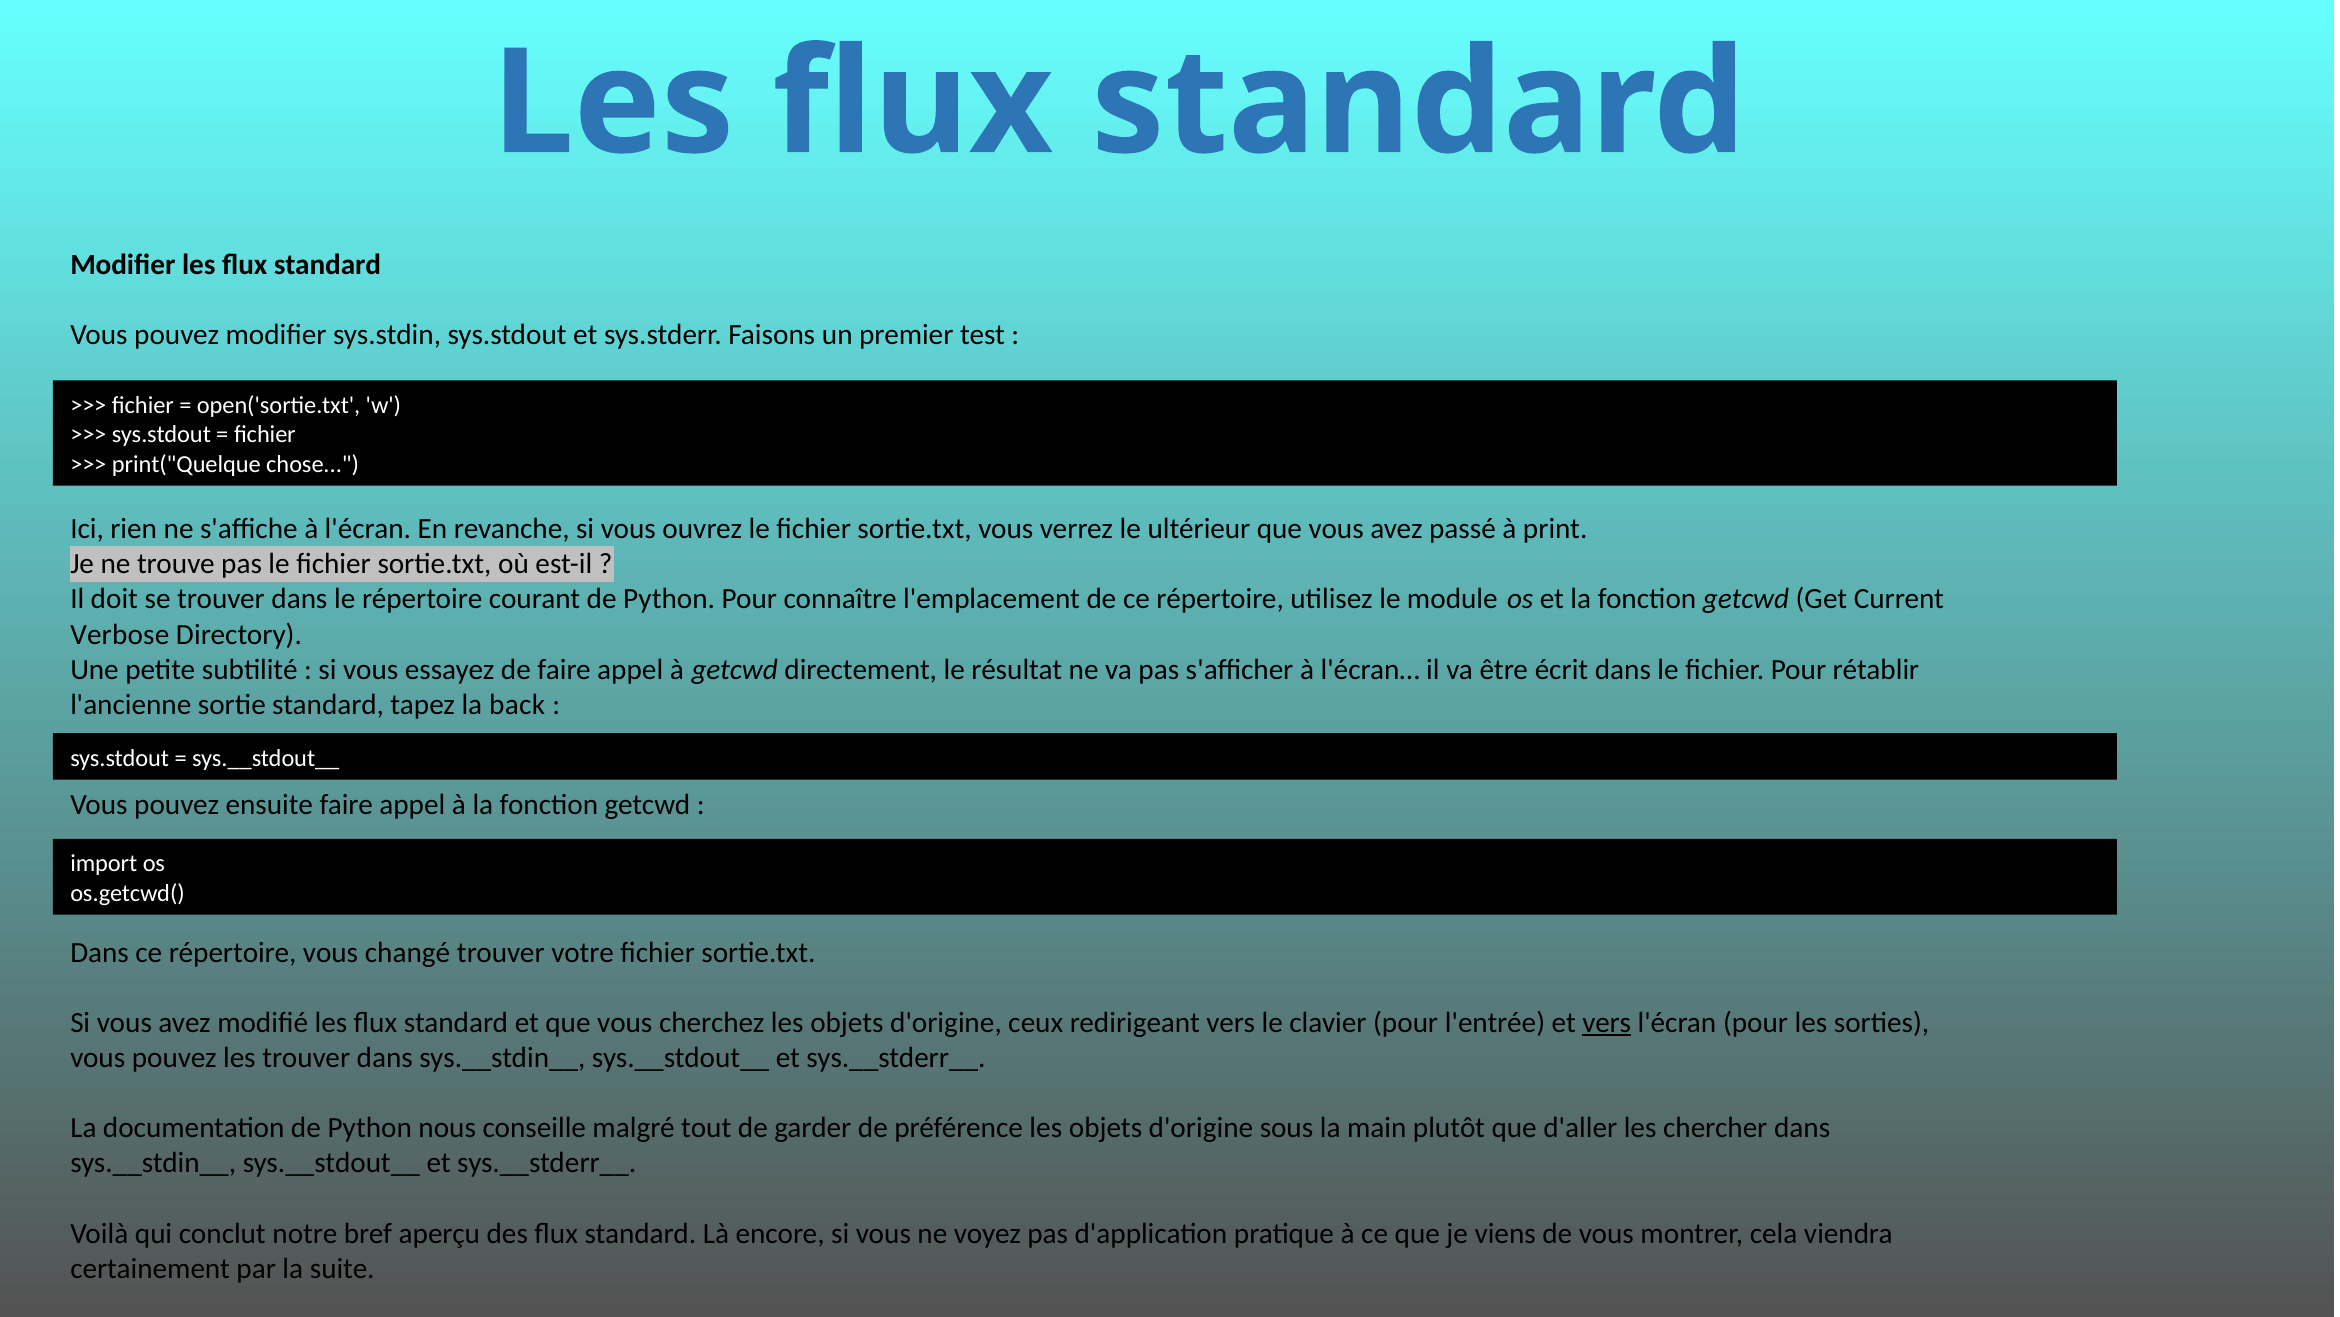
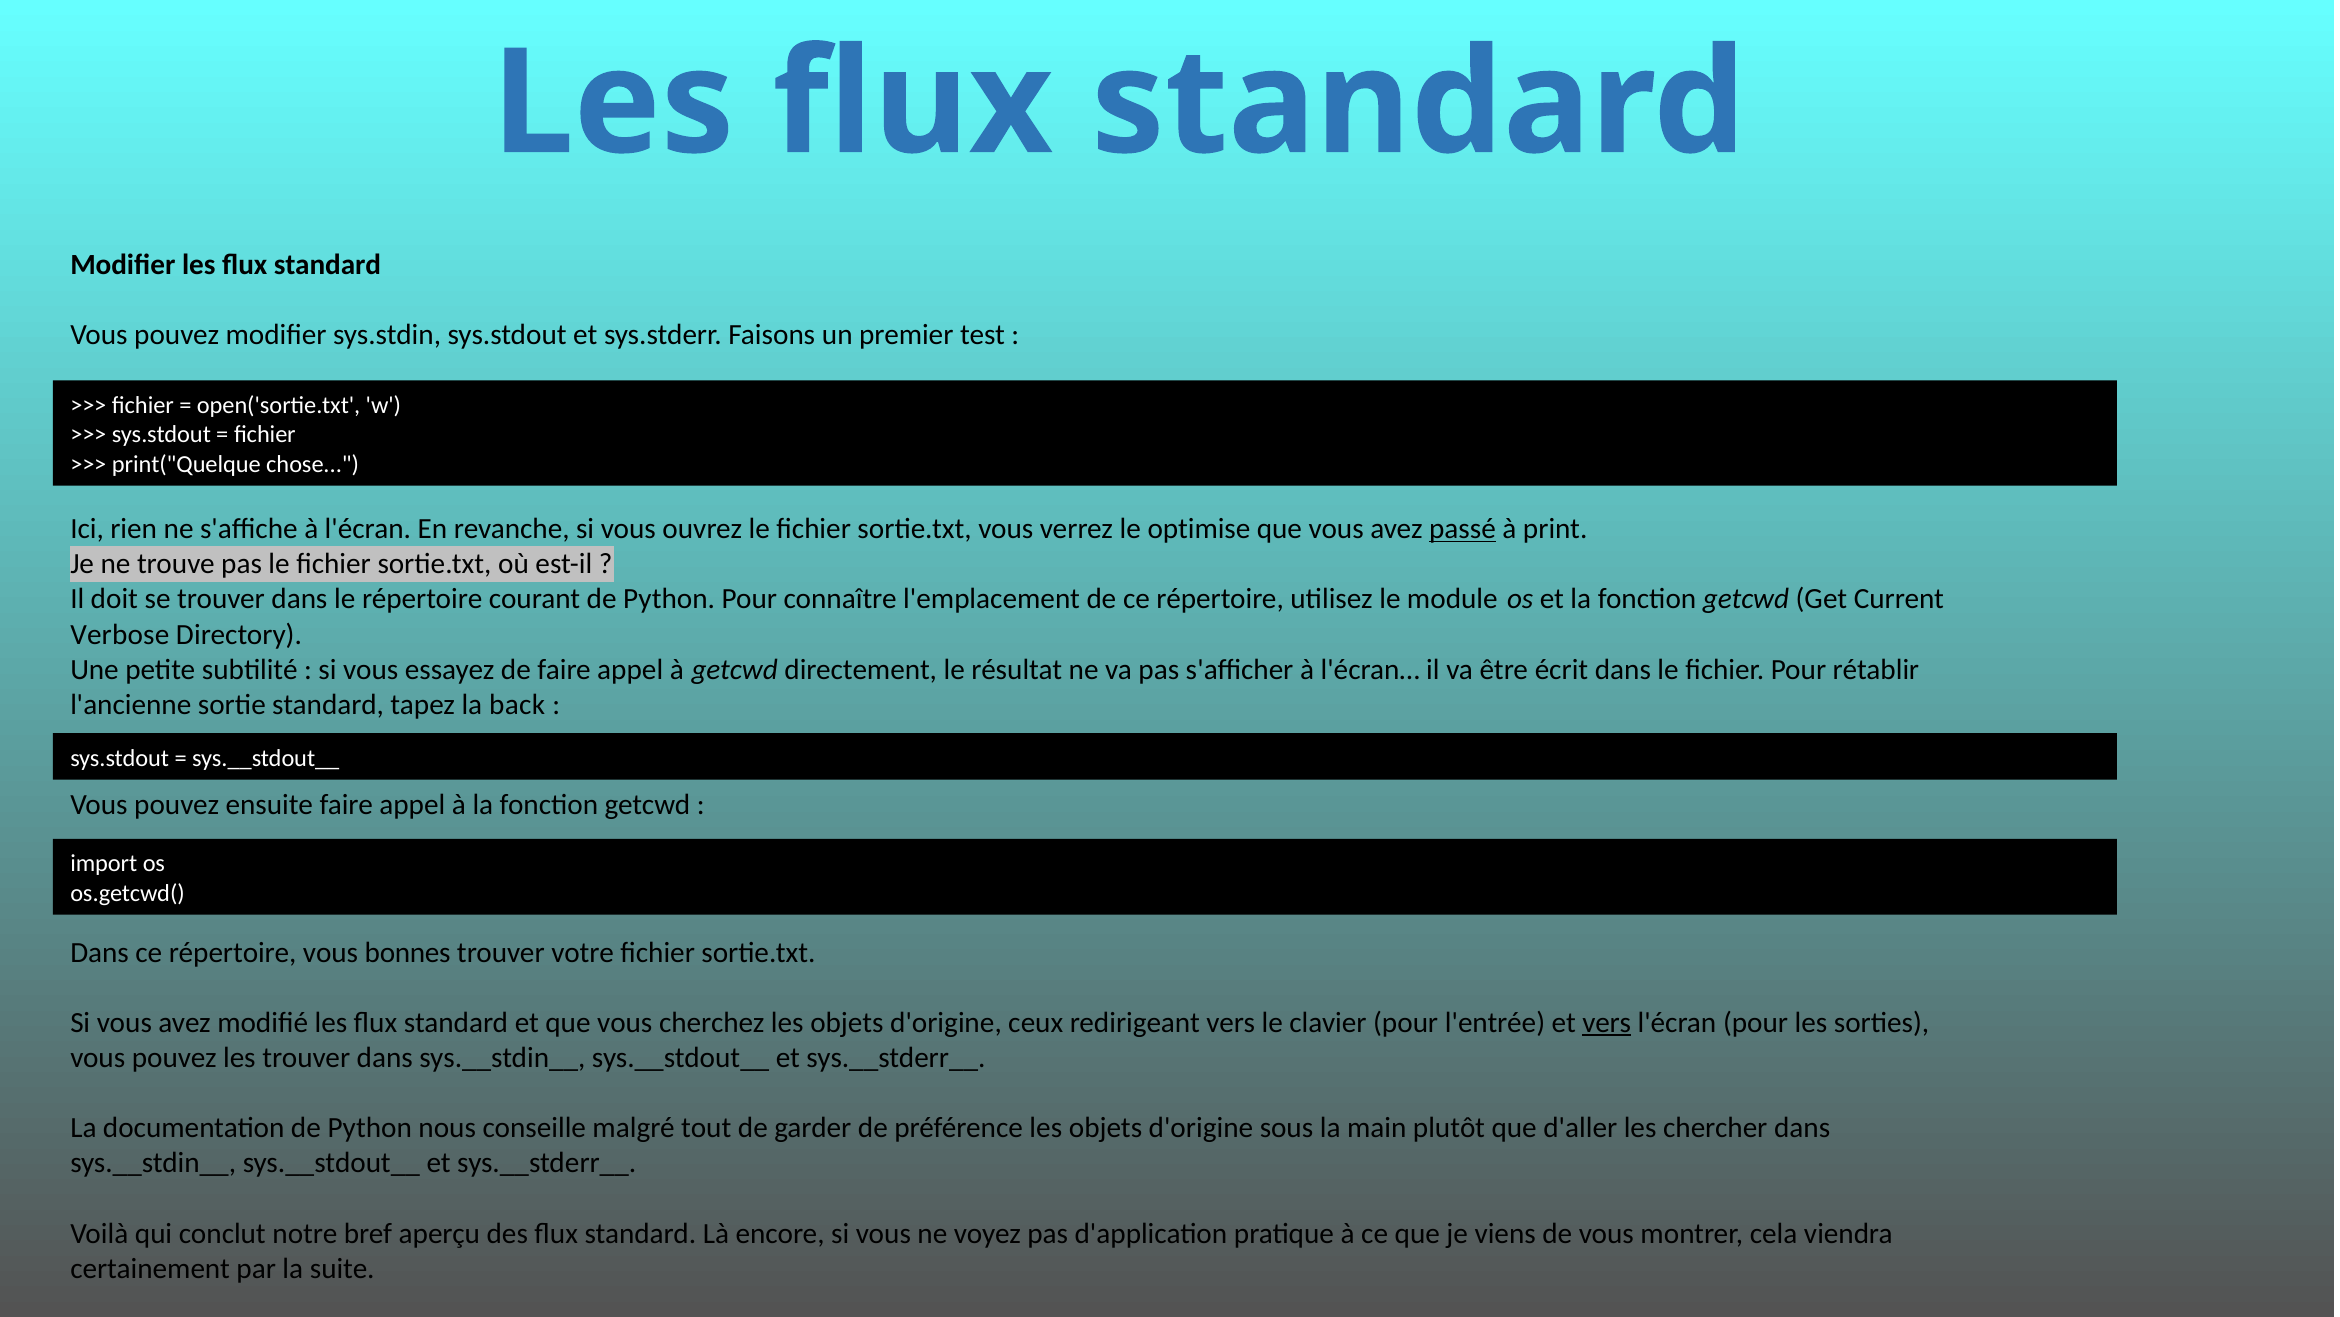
ultérieur: ultérieur -> optimise
passé underline: none -> present
changé: changé -> bonnes
